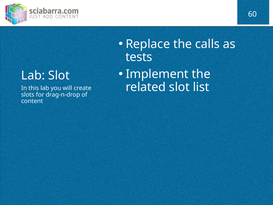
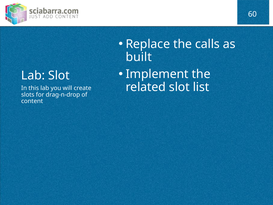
tests: tests -> built
